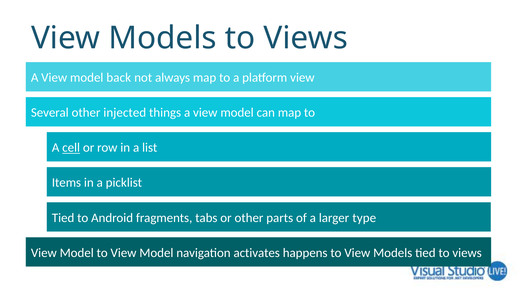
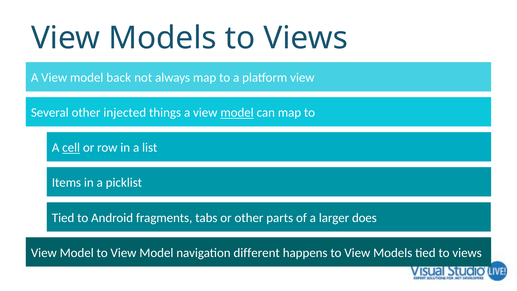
model at (237, 113) underline: none -> present
type: type -> does
activates: activates -> different
